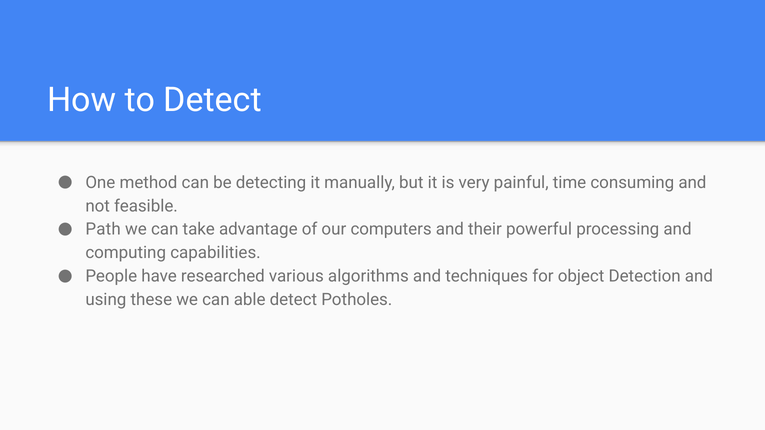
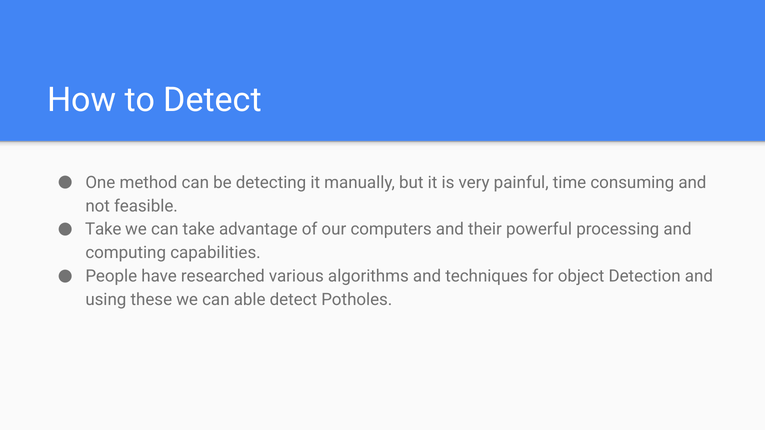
Path at (103, 229): Path -> Take
